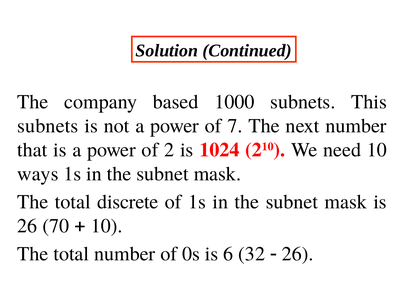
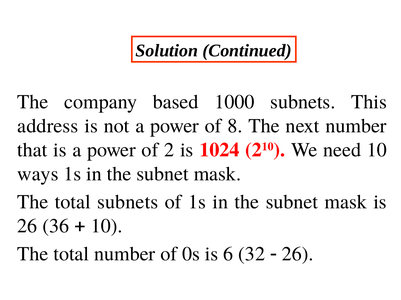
subnets at (48, 126): subnets -> address
7: 7 -> 8
total discrete: discrete -> subnets
70: 70 -> 36
